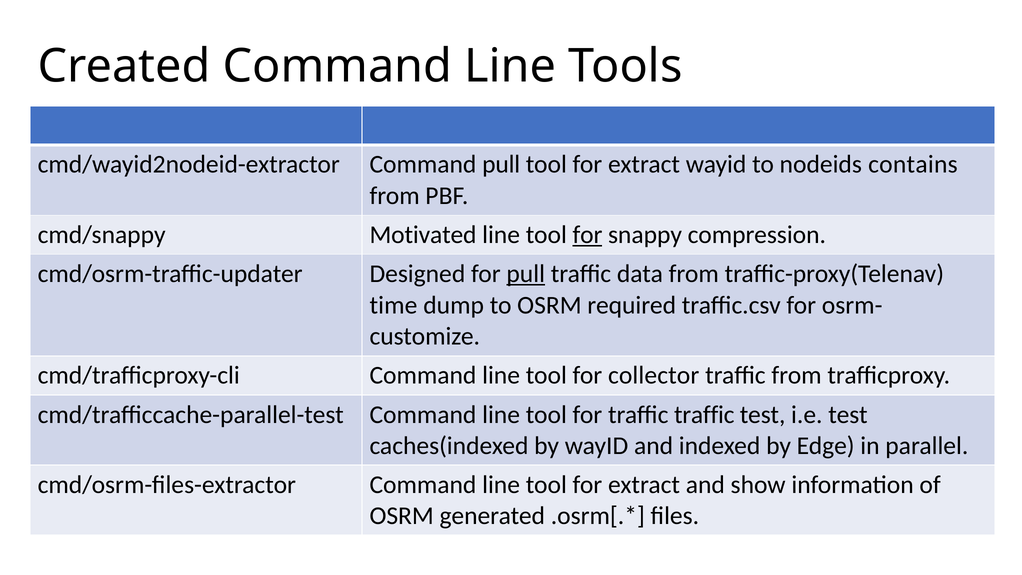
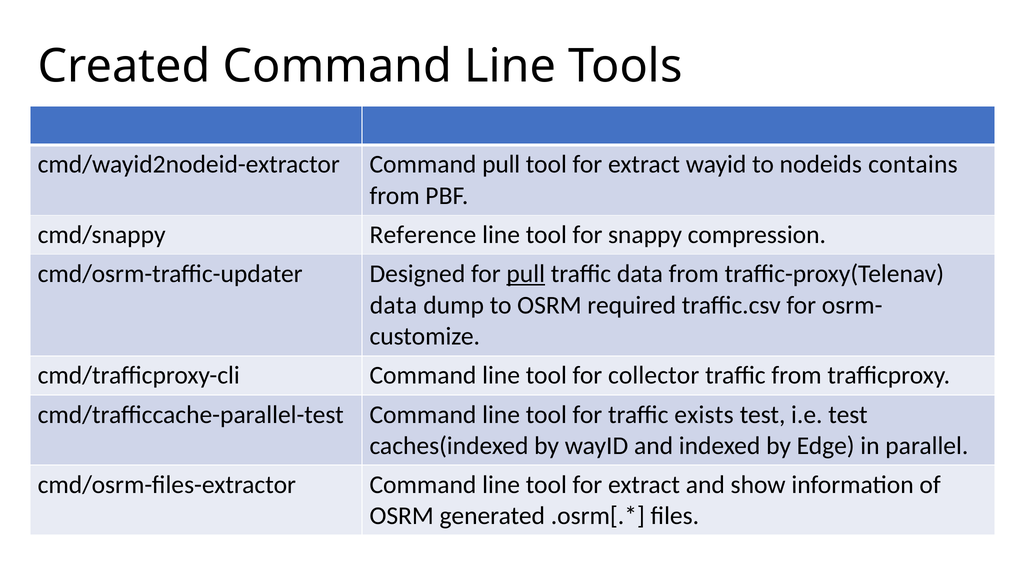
Motivated: Motivated -> Reference
for at (588, 235) underline: present -> none
time at (393, 305): time -> data
traffic traffic: traffic -> exists
